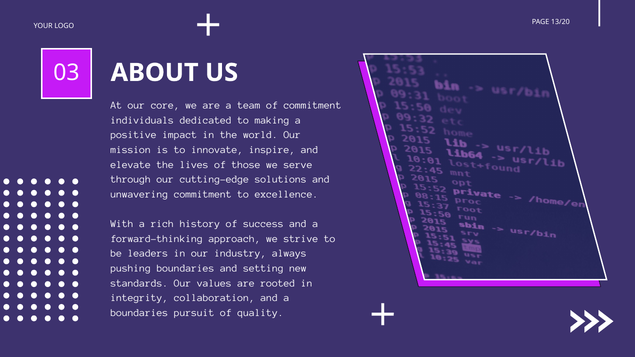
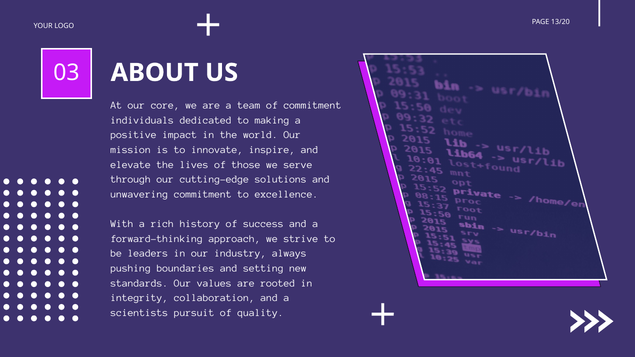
boundaries at (139, 313): boundaries -> scientists
